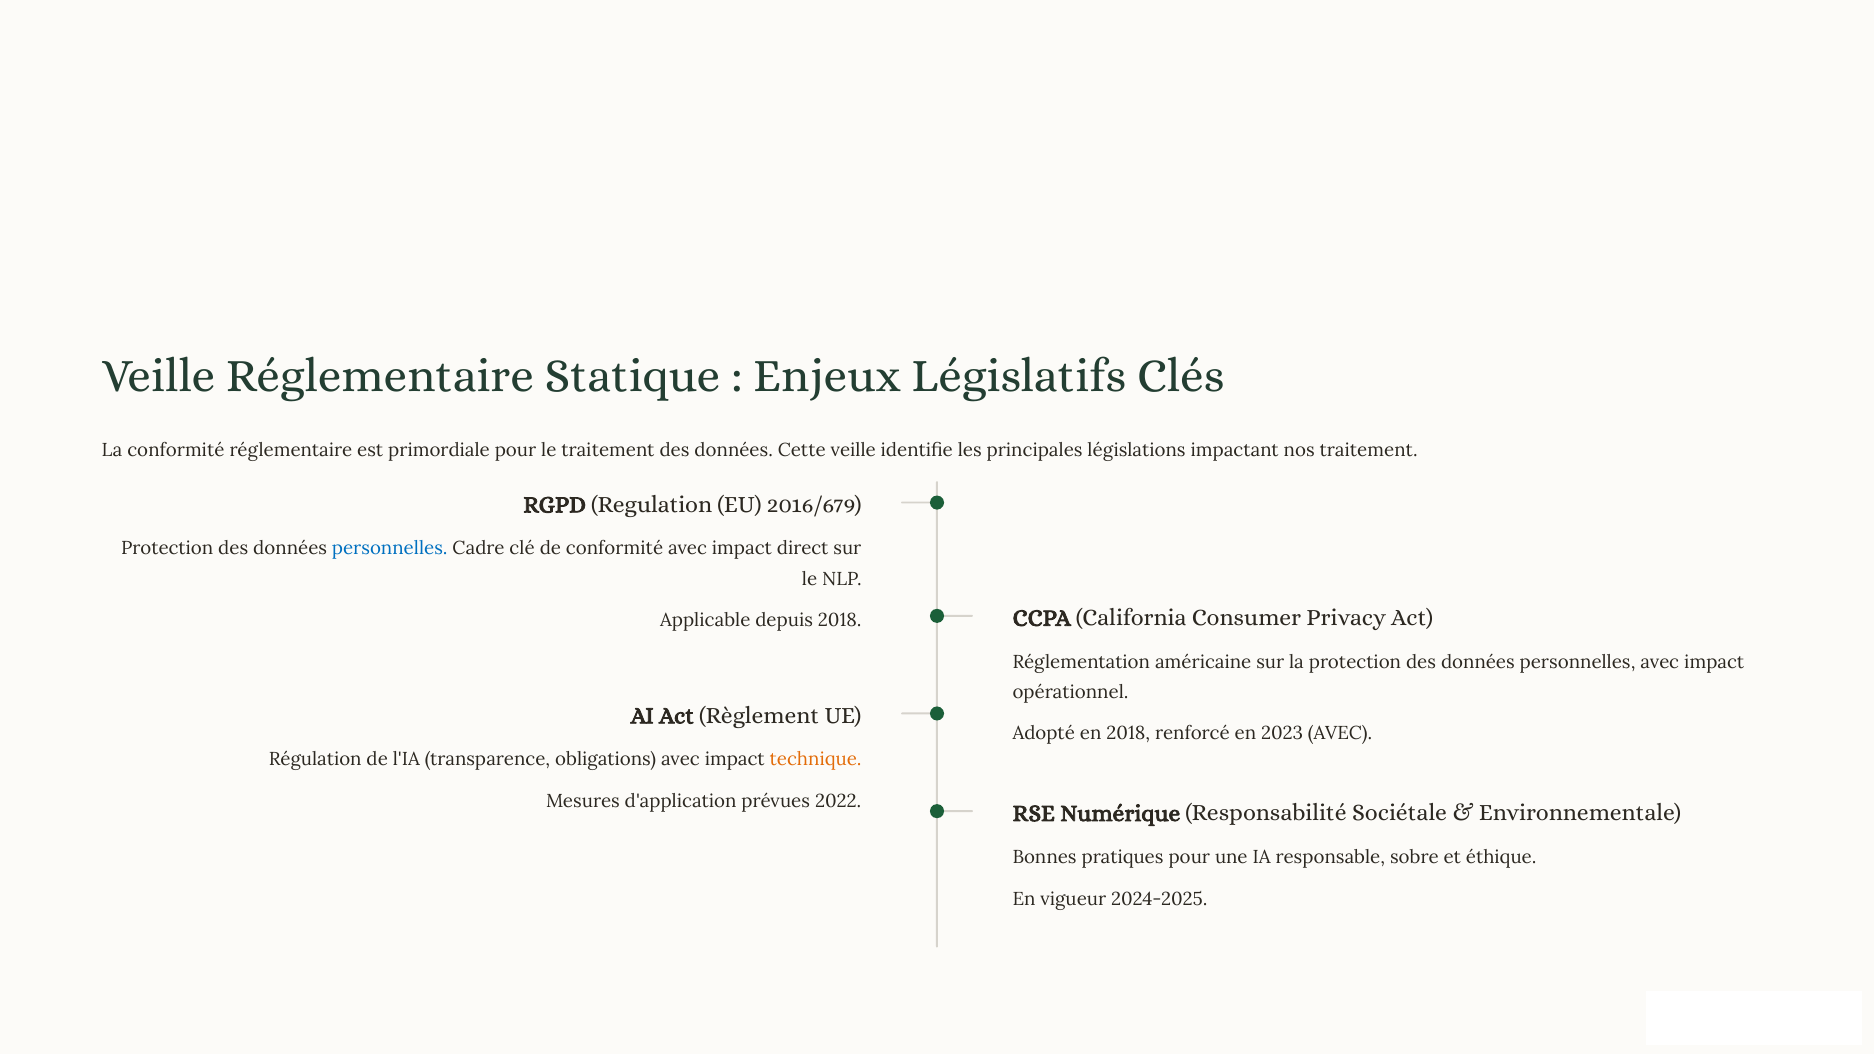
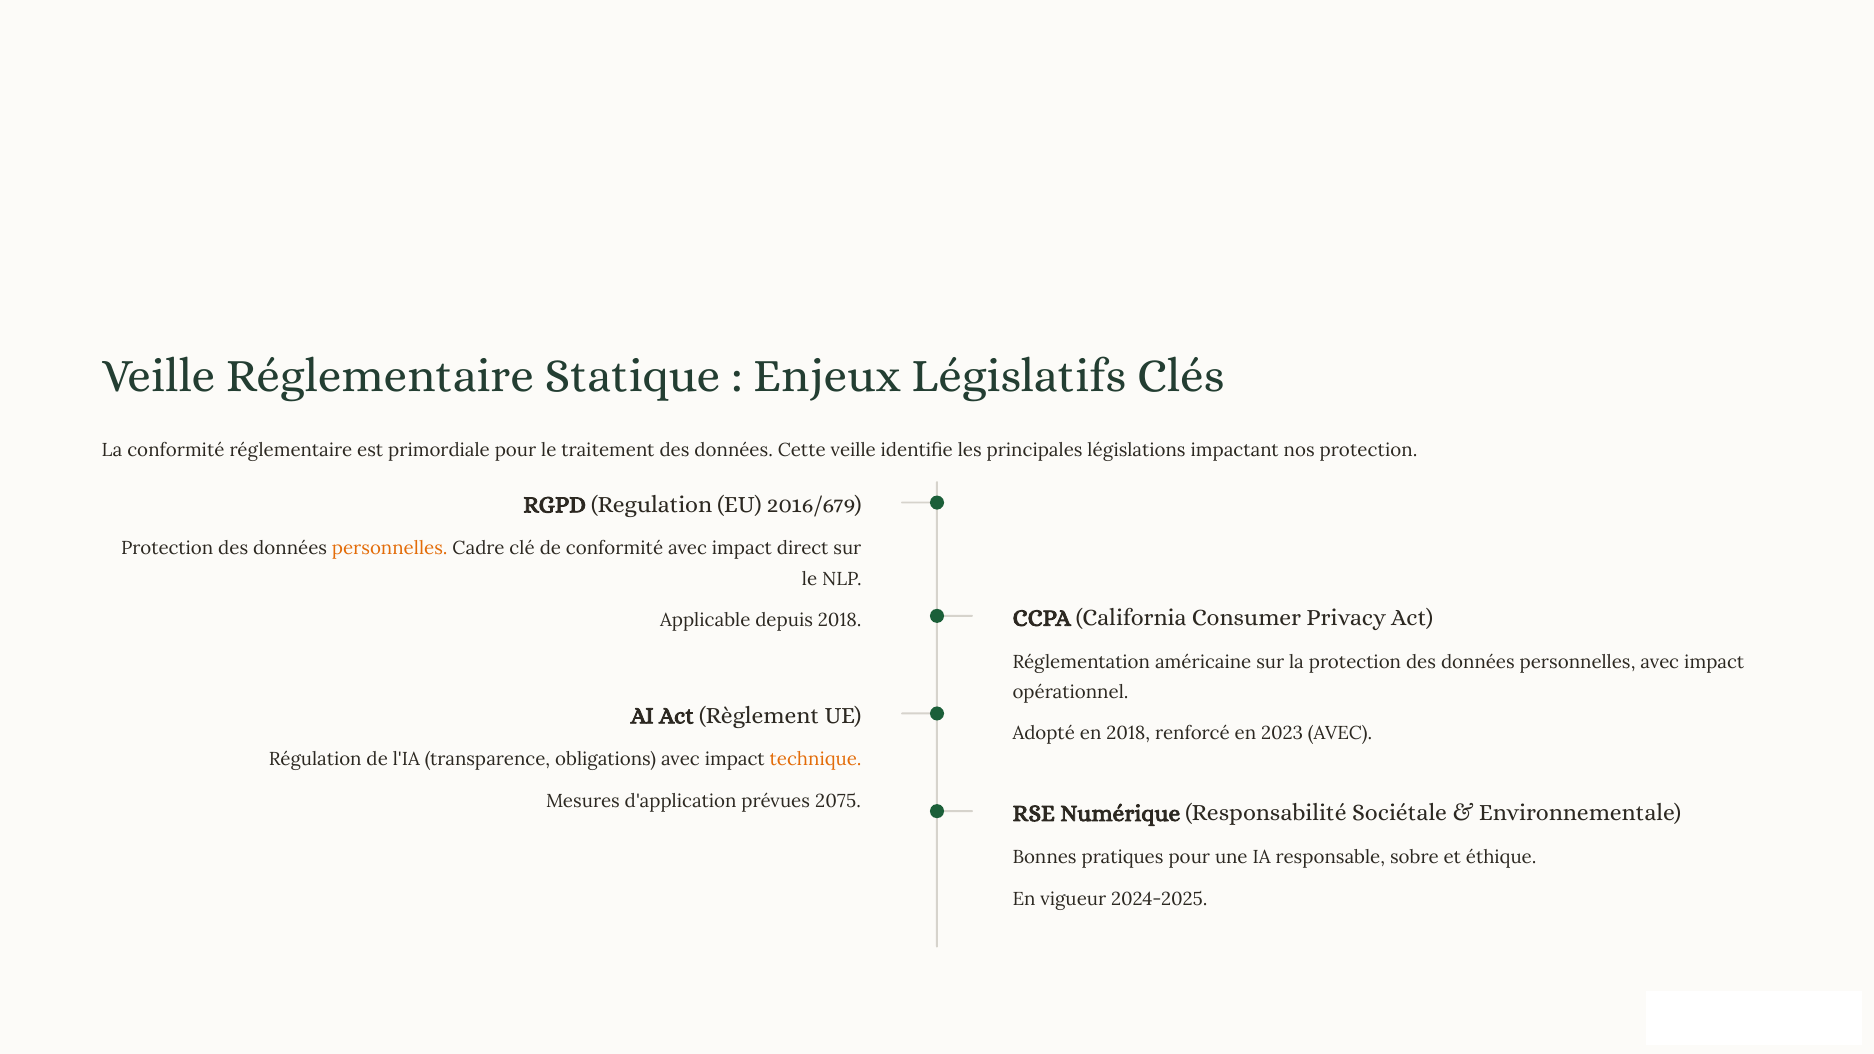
nos traitement: traitement -> protection
personnelles at (390, 549) colour: blue -> orange
2022: 2022 -> 2075
